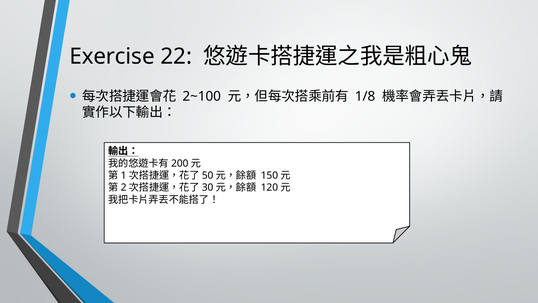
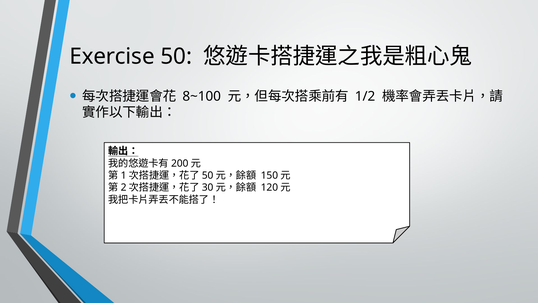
22: 22 -> 50
2~100: 2~100 -> 8~100
1/8: 1/8 -> 1/2
